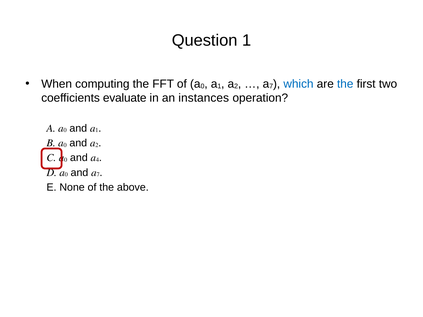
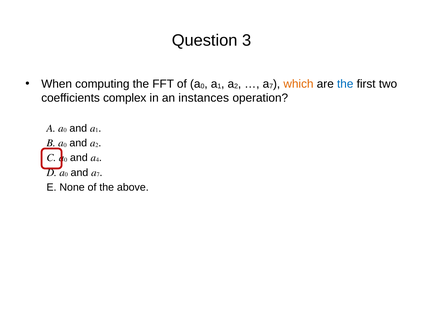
Question 1: 1 -> 3
which colour: blue -> orange
evaluate: evaluate -> complex
